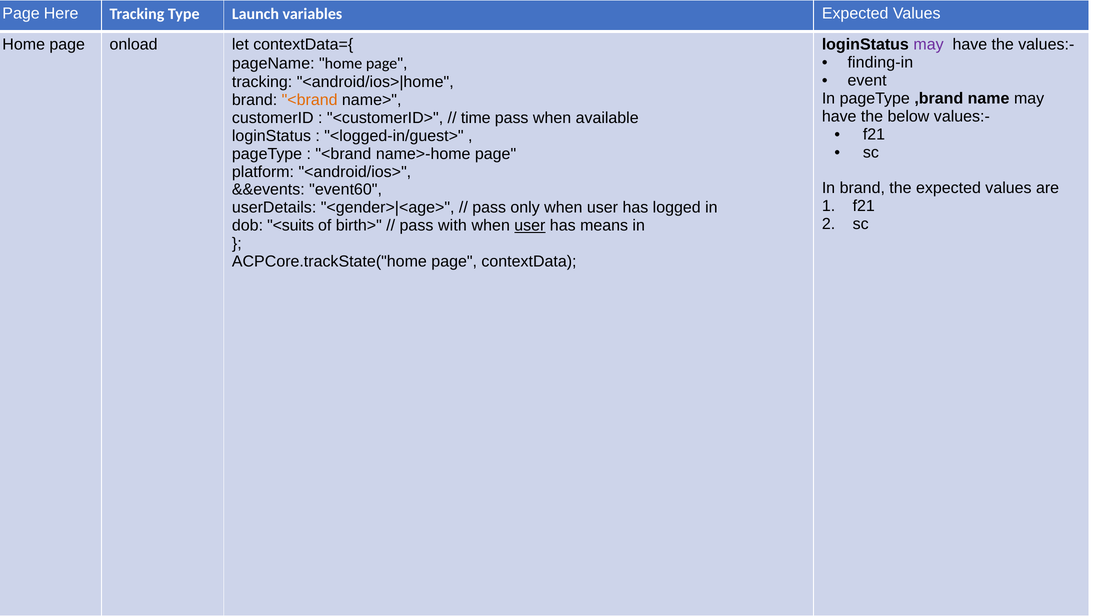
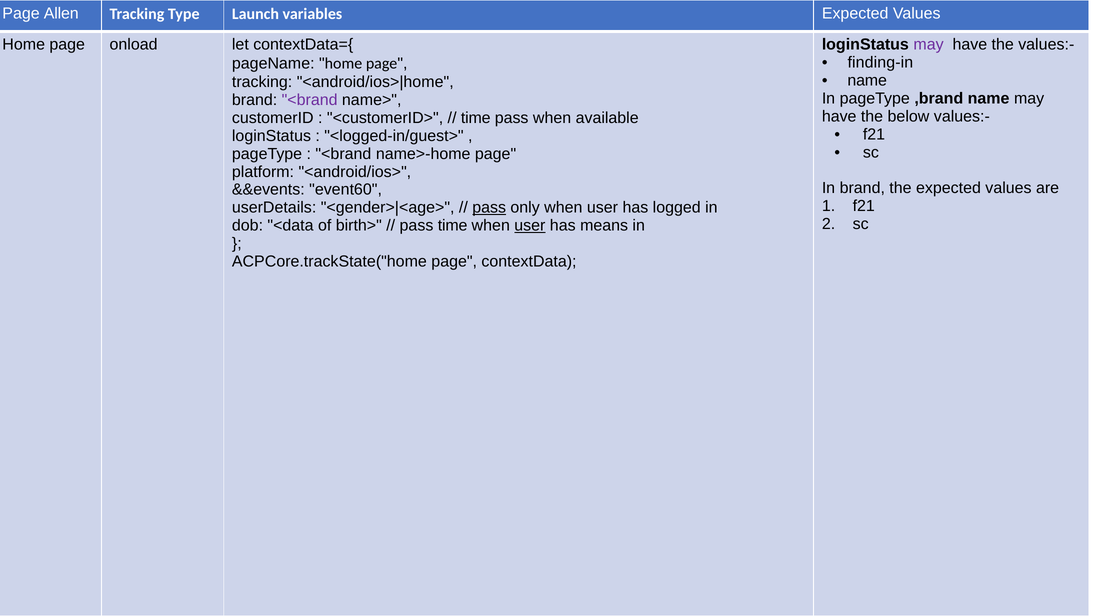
Here: Here -> Allen
event at (867, 81): event -> name
<brand at (310, 100) colour: orange -> purple
pass at (489, 208) underline: none -> present
<suits: <suits -> <data
pass with: with -> time
